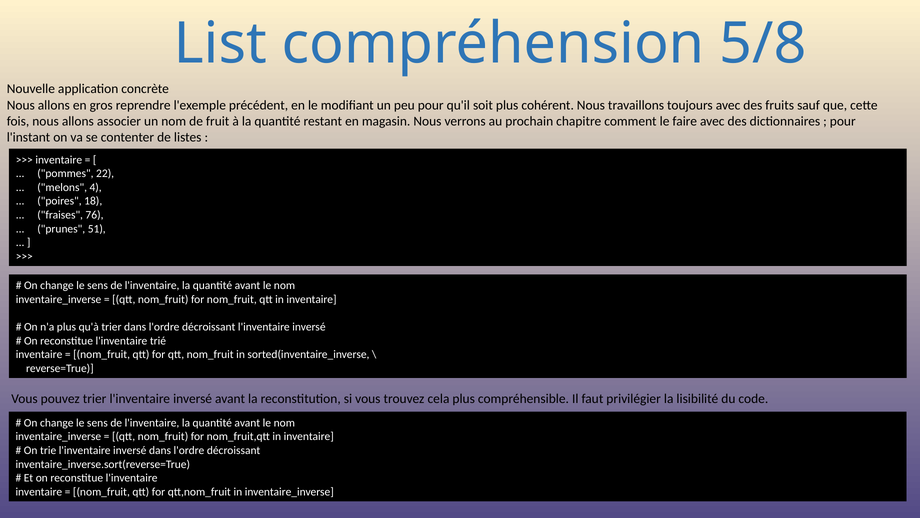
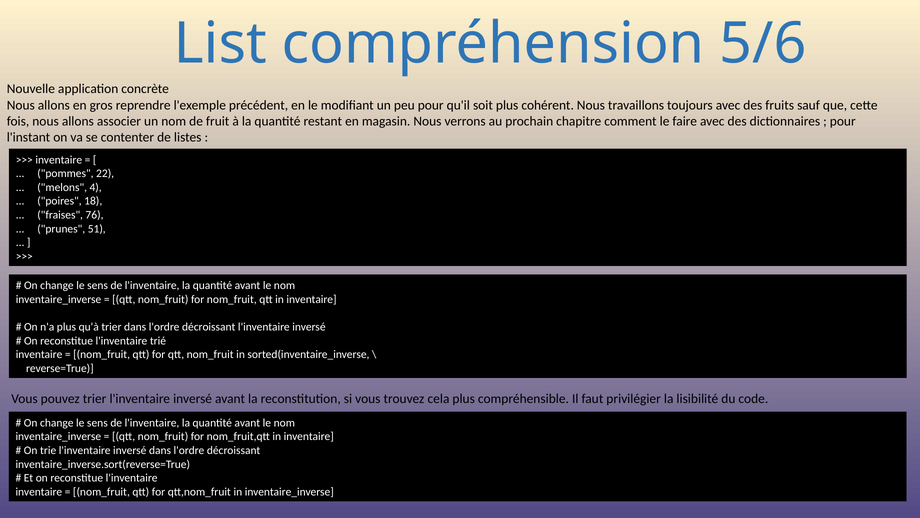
5/8: 5/8 -> 5/6
